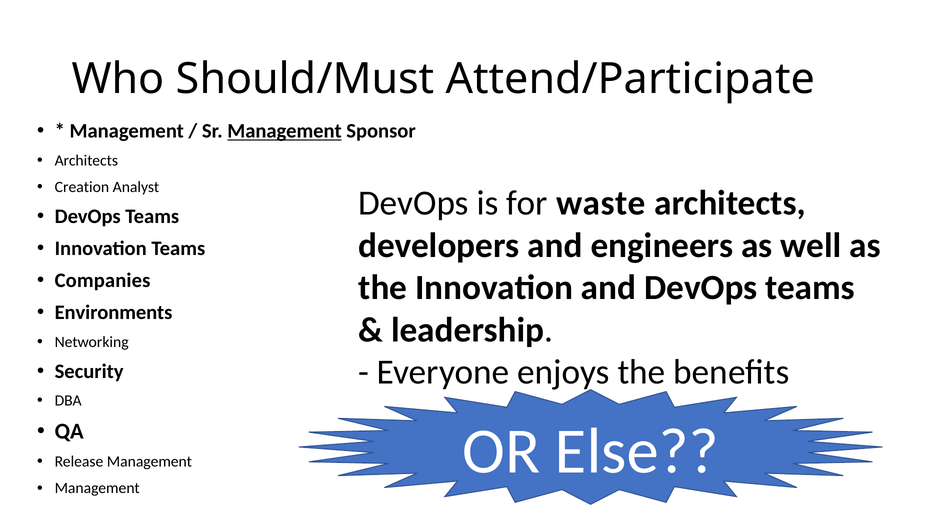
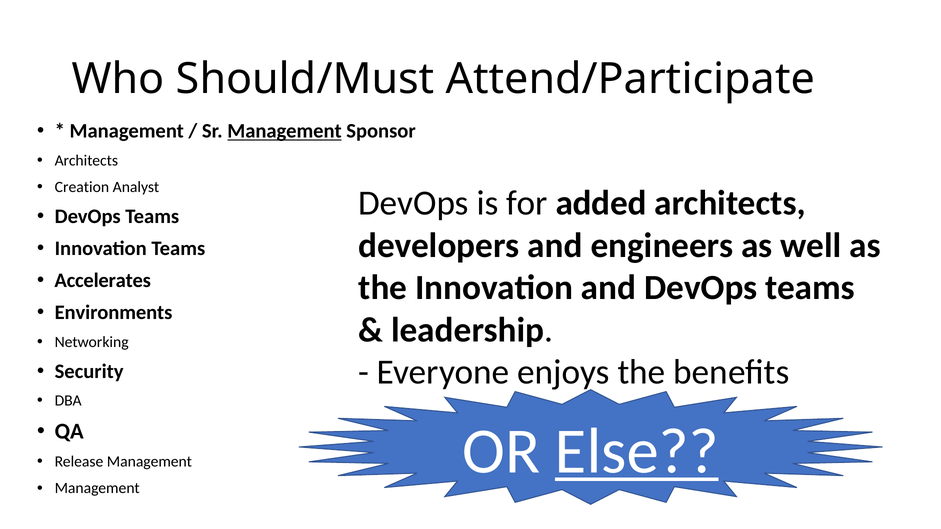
waste: waste -> added
Companies: Companies -> Accelerates
Else underline: none -> present
